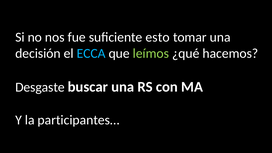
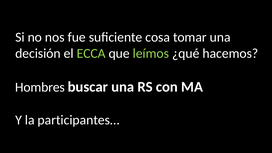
esto: esto -> cosa
ECCA colour: light blue -> light green
Desgaste: Desgaste -> Hombres
